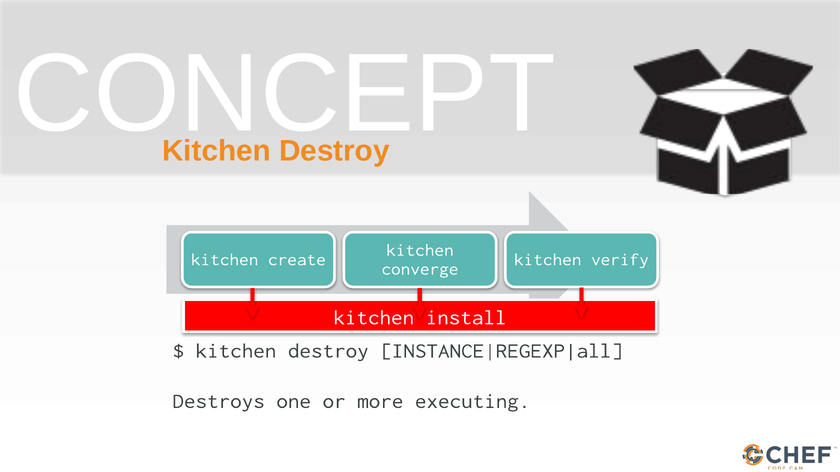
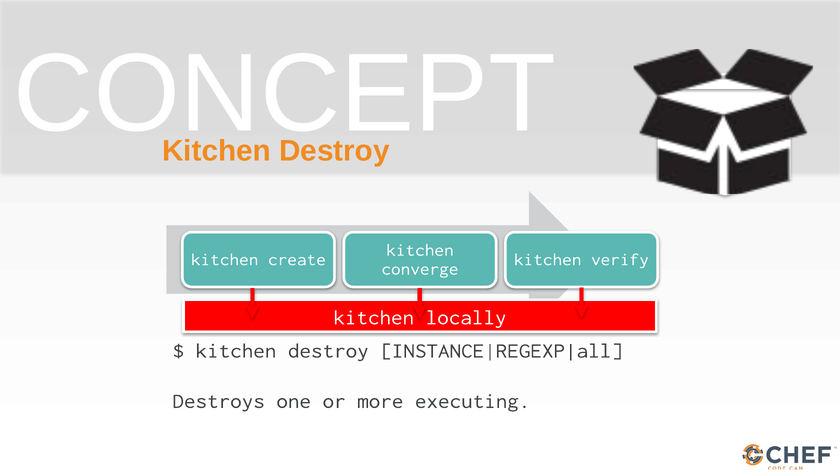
install: install -> locally
